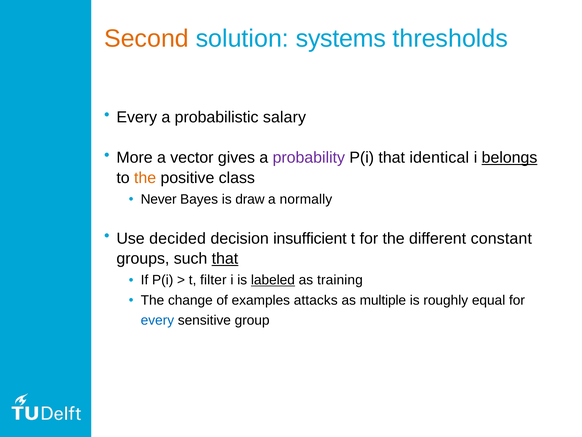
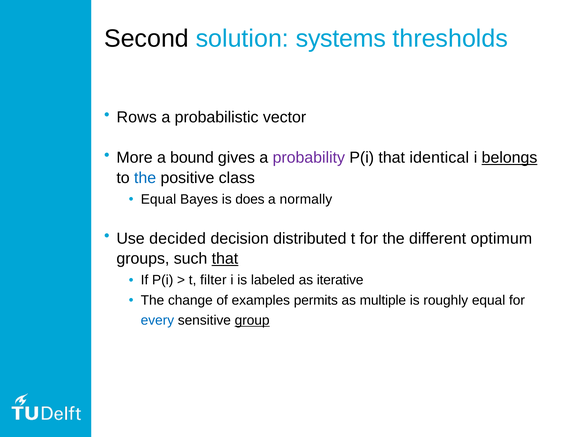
Second colour: orange -> black
Every at (137, 117): Every -> Rows
salary: salary -> vector
vector: vector -> bound
the at (145, 178) colour: orange -> blue
Never at (159, 199): Never -> Equal
draw: draw -> does
insufficient: insufficient -> distributed
constant: constant -> optimum
labeled underline: present -> none
training: training -> iterative
attacks: attacks -> permits
group underline: none -> present
